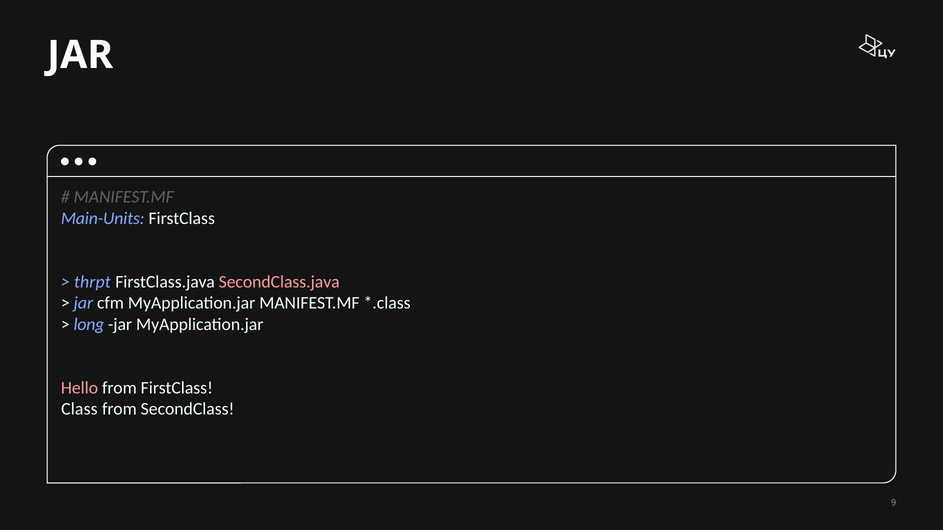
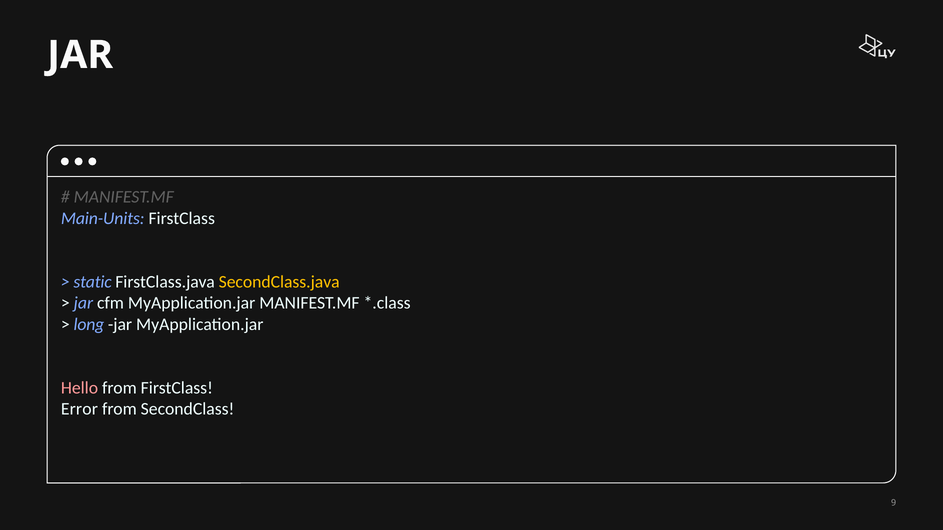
thrpt: thrpt -> static
SecondClass.java colour: pink -> yellow
Class: Class -> Error
